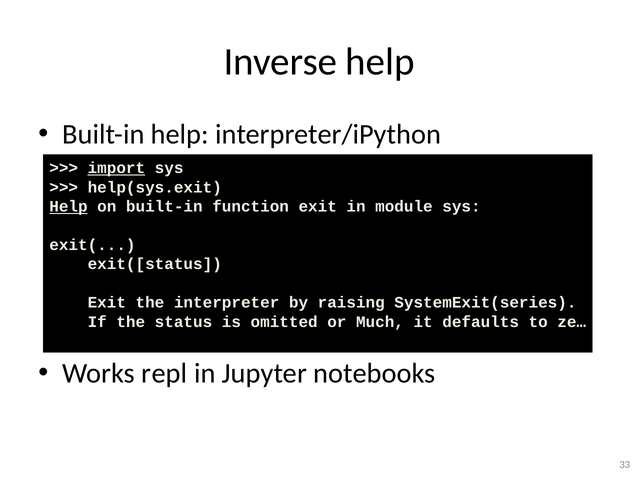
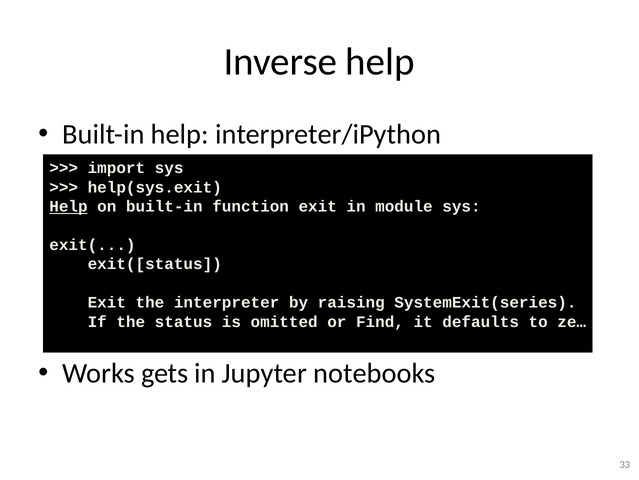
import underline: present -> none
Much: Much -> Find
repl: repl -> gets
